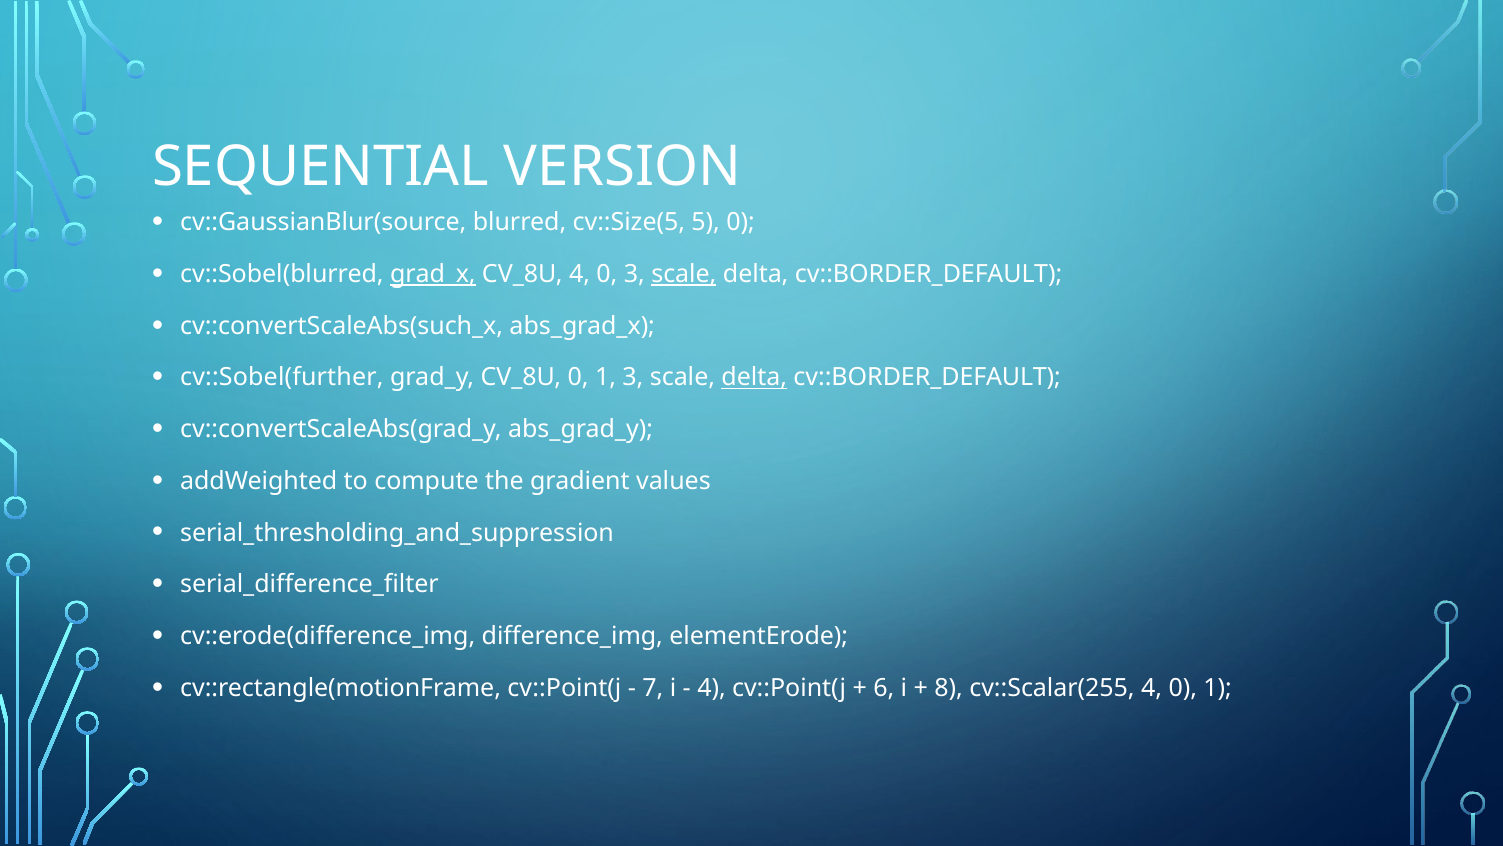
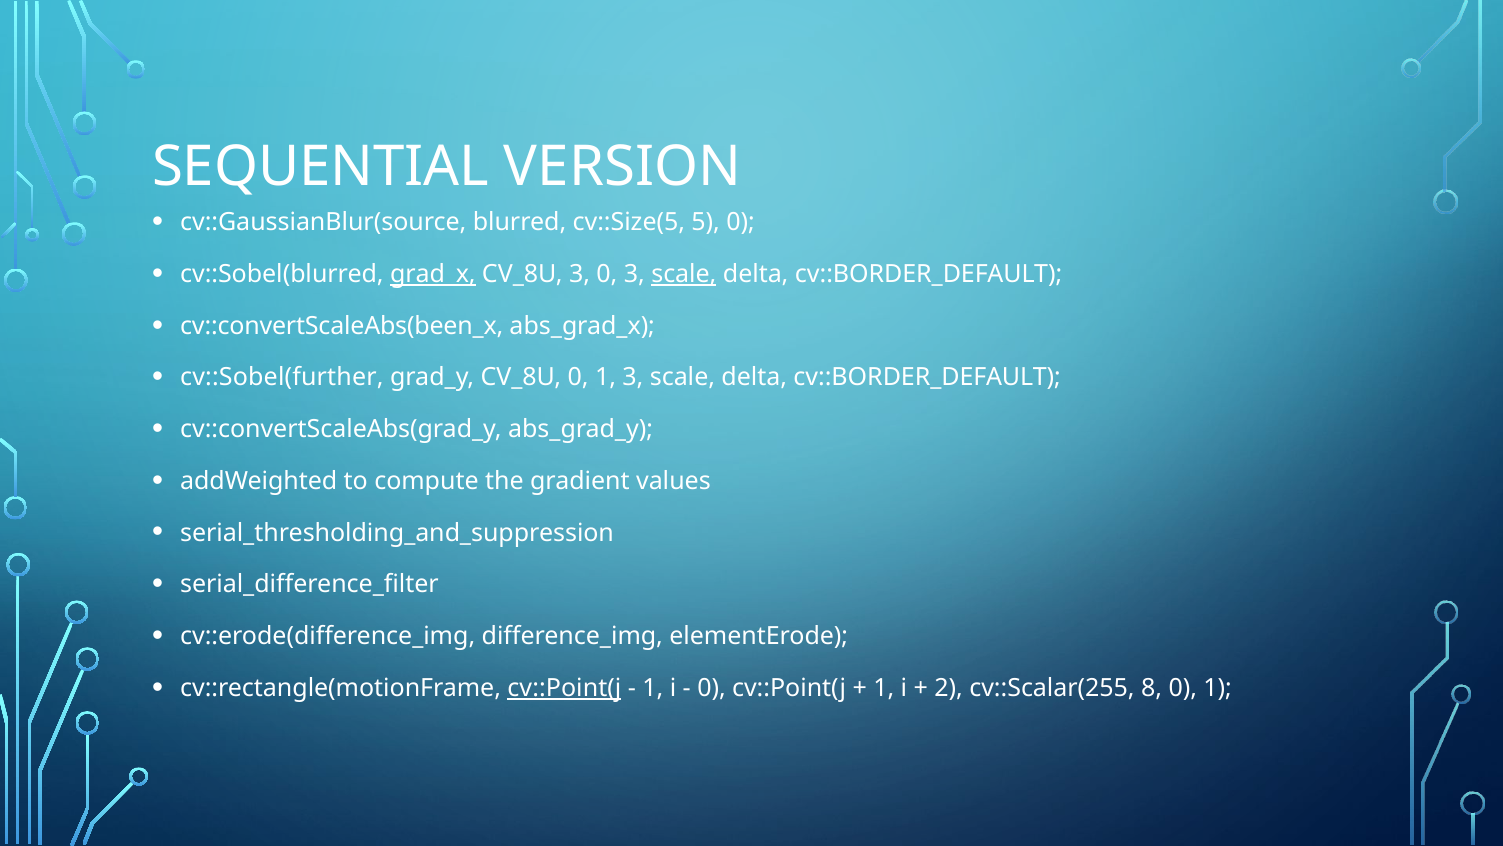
CV_8U 4: 4 -> 3
cv::convertScaleAbs(such_x: cv::convertScaleAbs(such_x -> cv::convertScaleAbs(been_x
delta at (754, 377) underline: present -> none
cv::Point(j at (564, 688) underline: none -> present
7 at (653, 688): 7 -> 1
4 at (712, 688): 4 -> 0
6 at (884, 688): 6 -> 1
8: 8 -> 2
cv::Scalar(255 4: 4 -> 8
